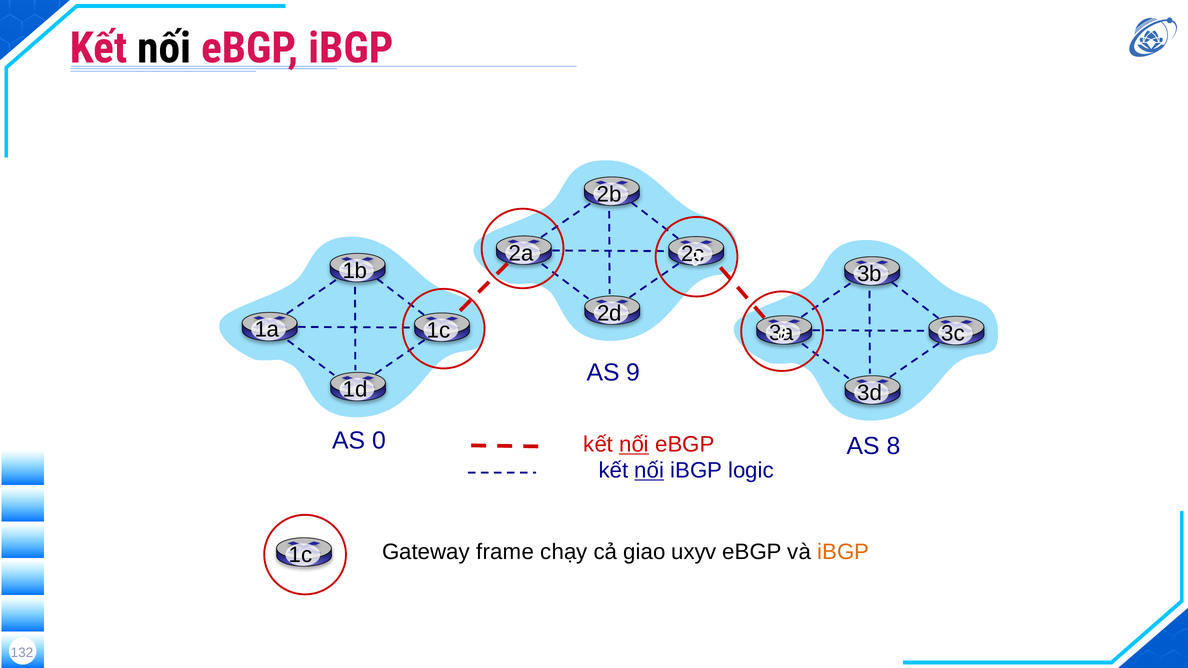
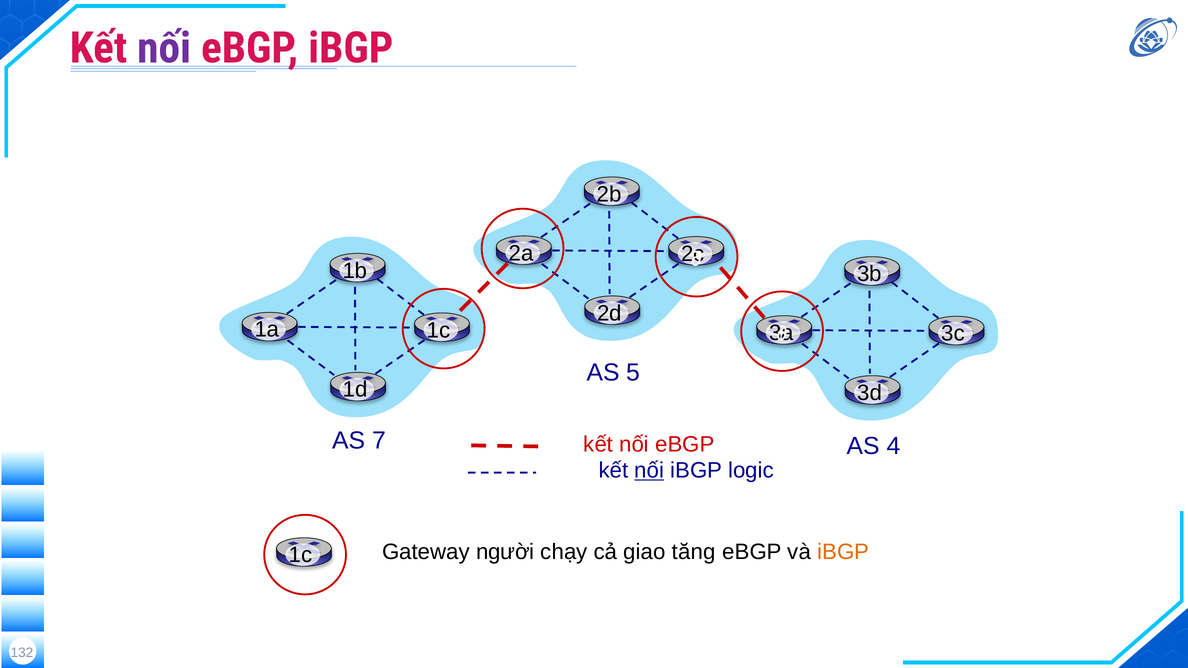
nối at (164, 48) colour: black -> purple
9: 9 -> 5
0: 0 -> 7
nối at (634, 445) underline: present -> none
8: 8 -> 4
frame: frame -> người
uxyv: uxyv -> tăng
